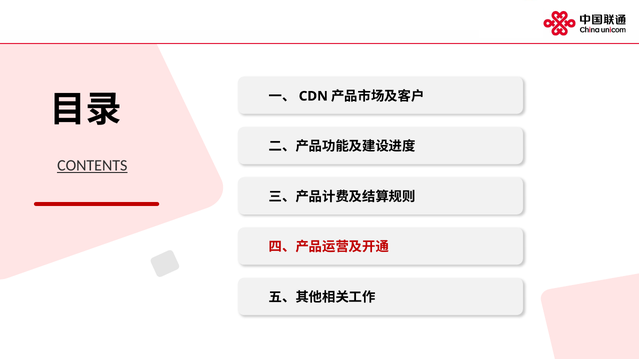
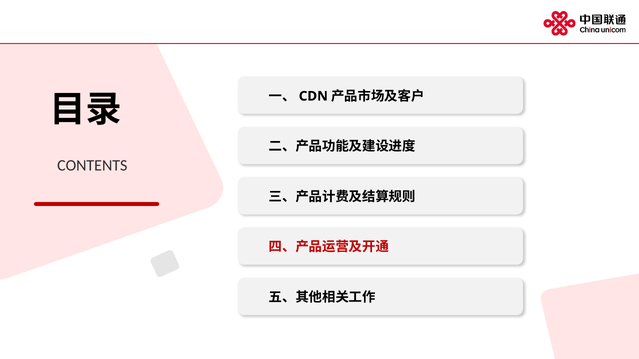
CONTENTS underline: present -> none
